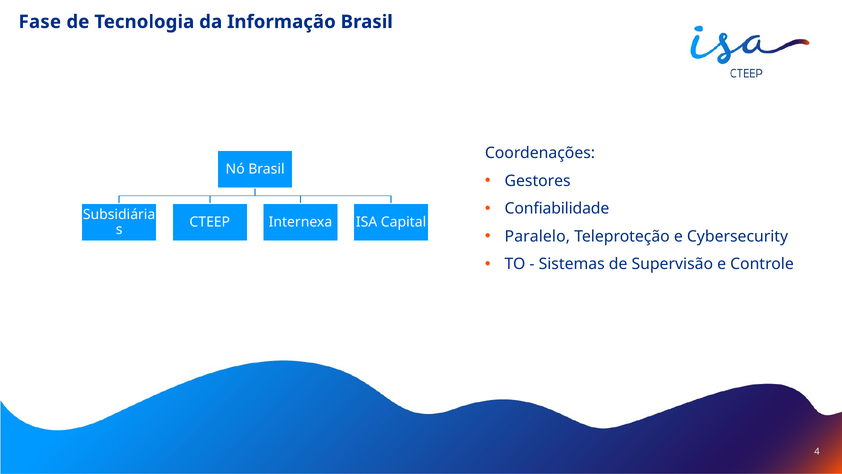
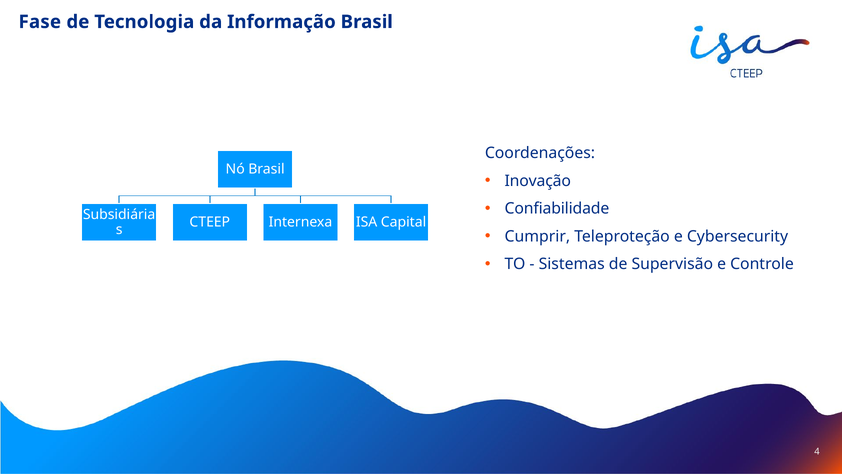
Gestores: Gestores -> Inovação
Paralelo: Paralelo -> Cumprir
